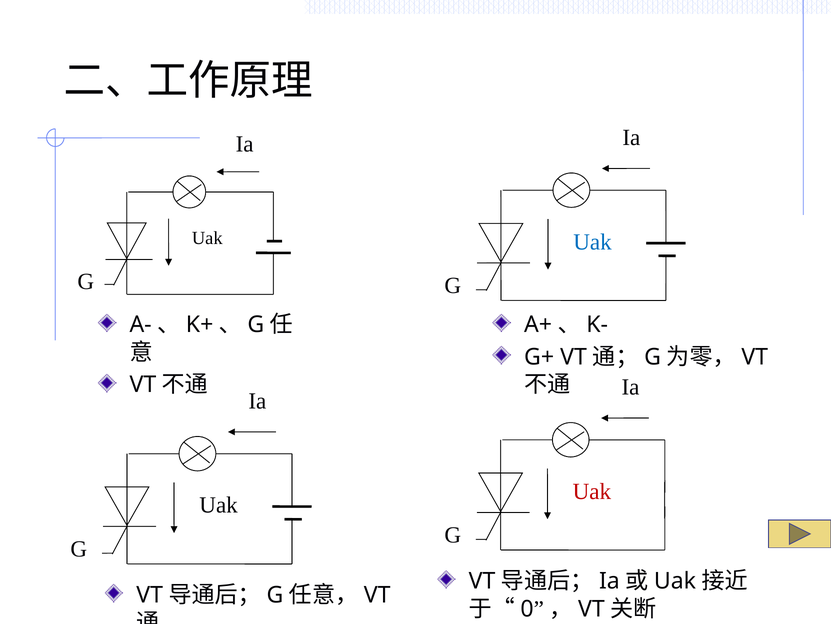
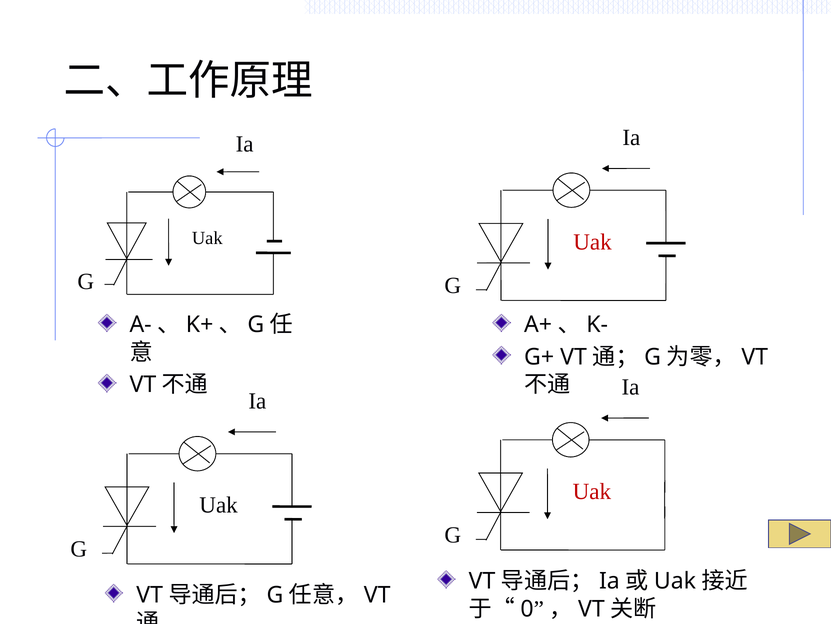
Uak at (593, 242) colour: blue -> red
